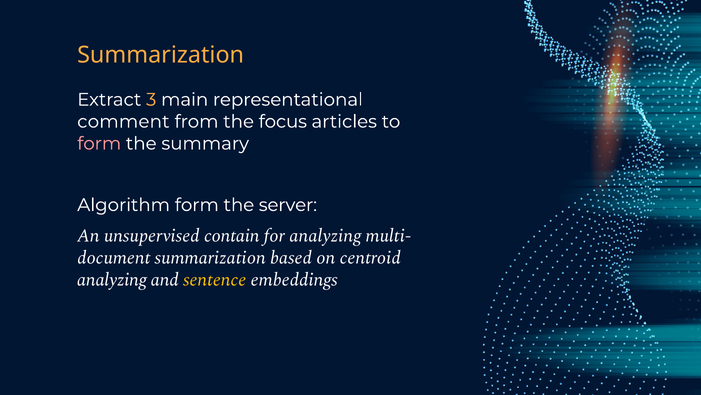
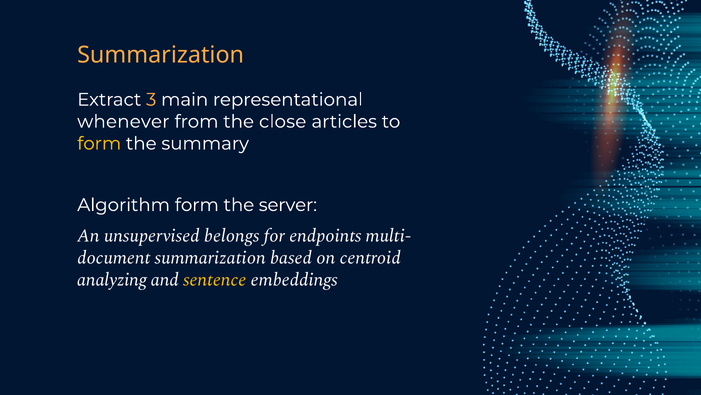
comment: comment -> whenever
focus: focus -> close
form at (99, 143) colour: pink -> yellow
contain: contain -> belongs
for analyzing: analyzing -> endpoints
